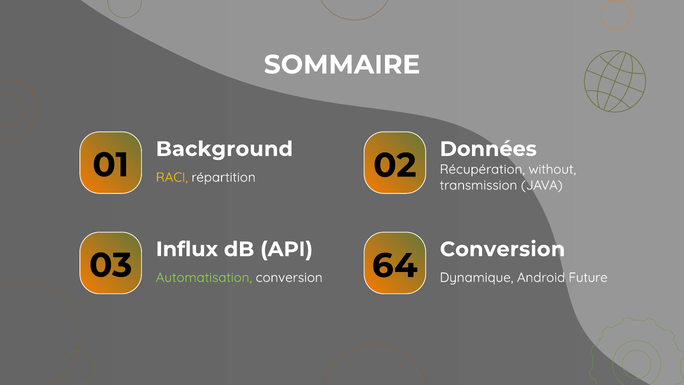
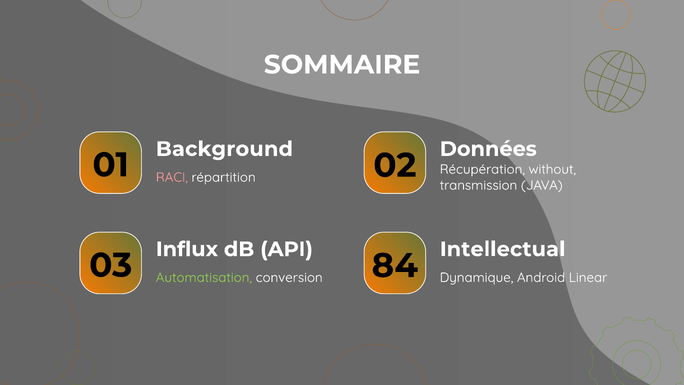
RACI colour: yellow -> pink
Conversion at (503, 249): Conversion -> Intellectual
64: 64 -> 84
Future: Future -> Linear
